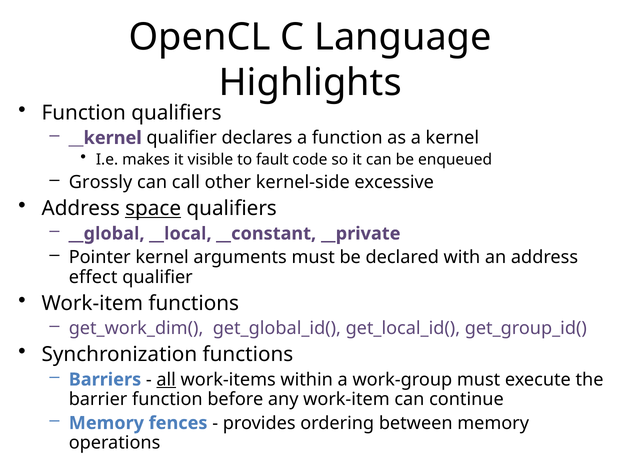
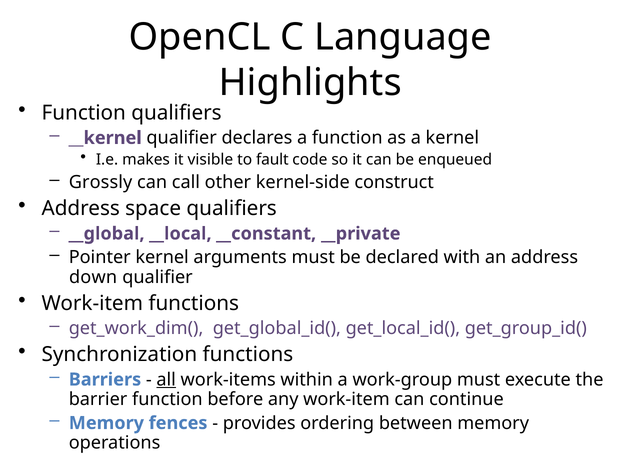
excessive: excessive -> construct
space underline: present -> none
effect: effect -> down
